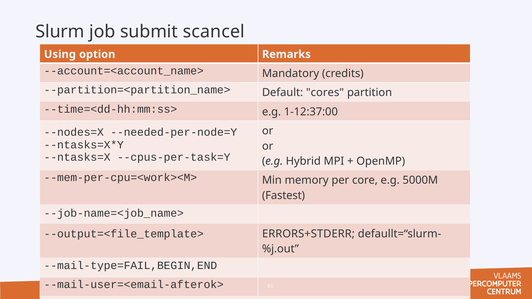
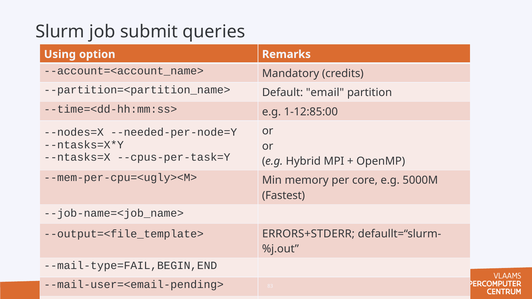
scancel: scancel -> queries
cores: cores -> email
1-12:37:00: 1-12:37:00 -> 1-12:85:00
--mem-per-cpu=<work><M>: --mem-per-cpu=<work><M> -> --mem-per-cpu=<ugly><M>
--mail-user=<email-afterok>: --mail-user=<email-afterok> -> --mail-user=<email-pending>
